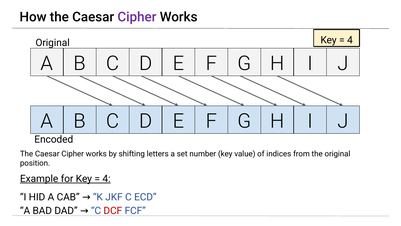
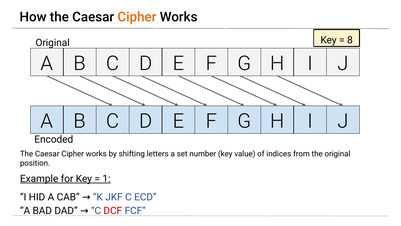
Cipher at (137, 17) colour: purple -> orange
4 at (350, 40): 4 -> 8
4 at (106, 178): 4 -> 1
